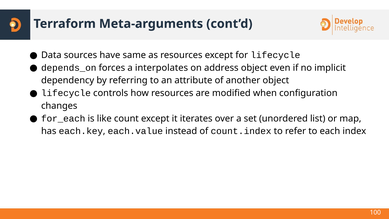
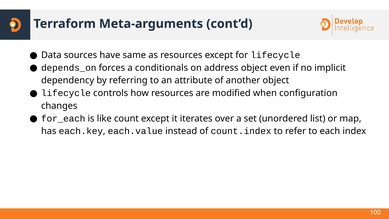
interpolates: interpolates -> conditionals
